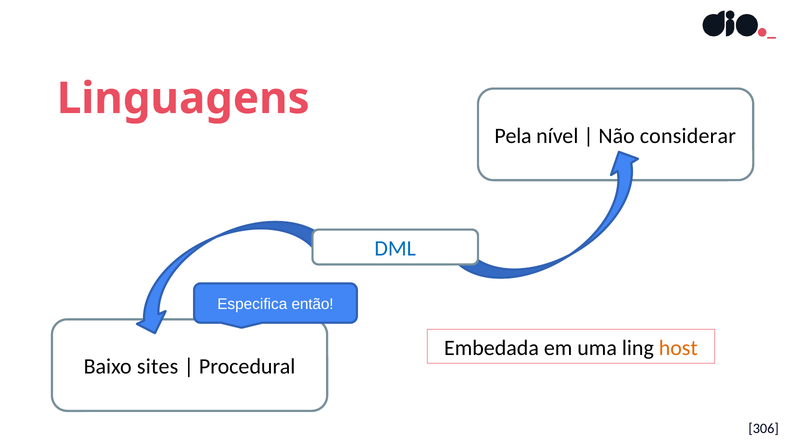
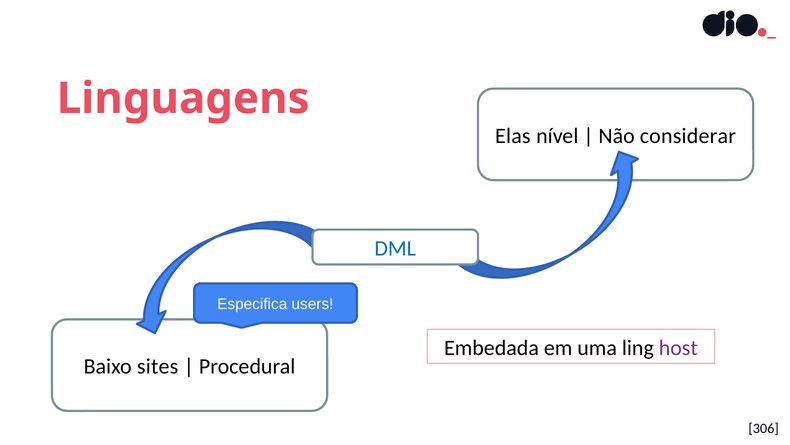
Pela: Pela -> Elas
então: então -> users
host colour: orange -> purple
